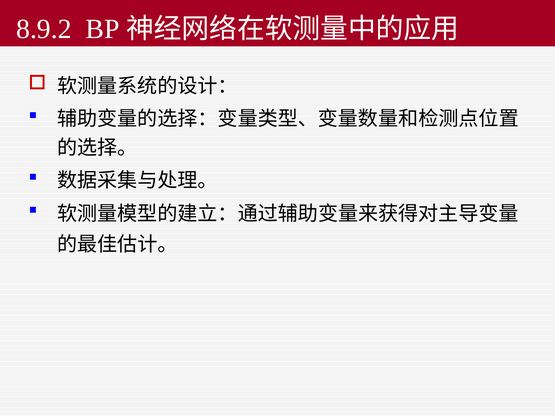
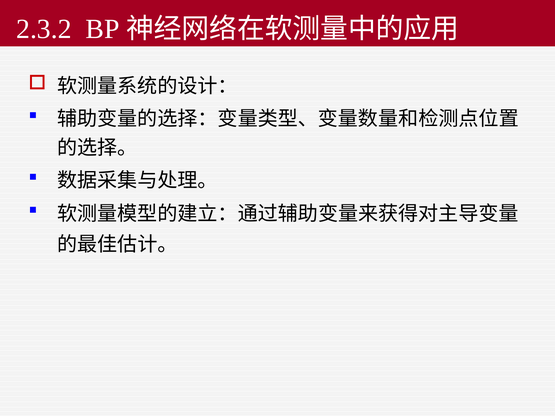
8.9.2: 8.9.2 -> 2.3.2
